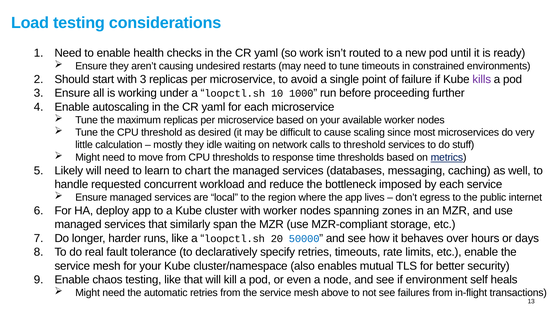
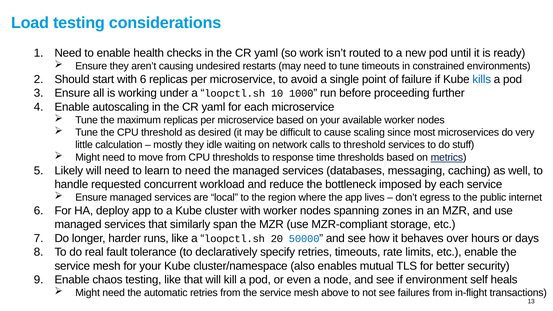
with 3: 3 -> 6
kills colour: purple -> blue
to chart: chart -> need
